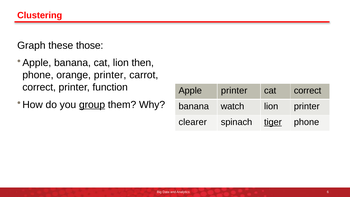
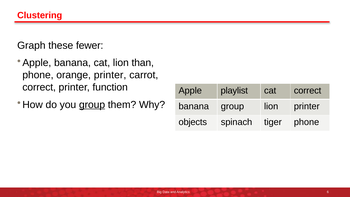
those: those -> fewer
then: then -> than
Apple printer: printer -> playlist
banana watch: watch -> group
clearer: clearer -> objects
tiger underline: present -> none
